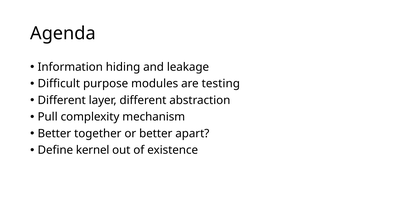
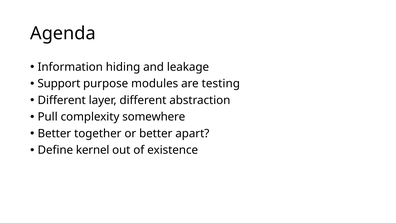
Difficult: Difficult -> Support
mechanism: mechanism -> somewhere
